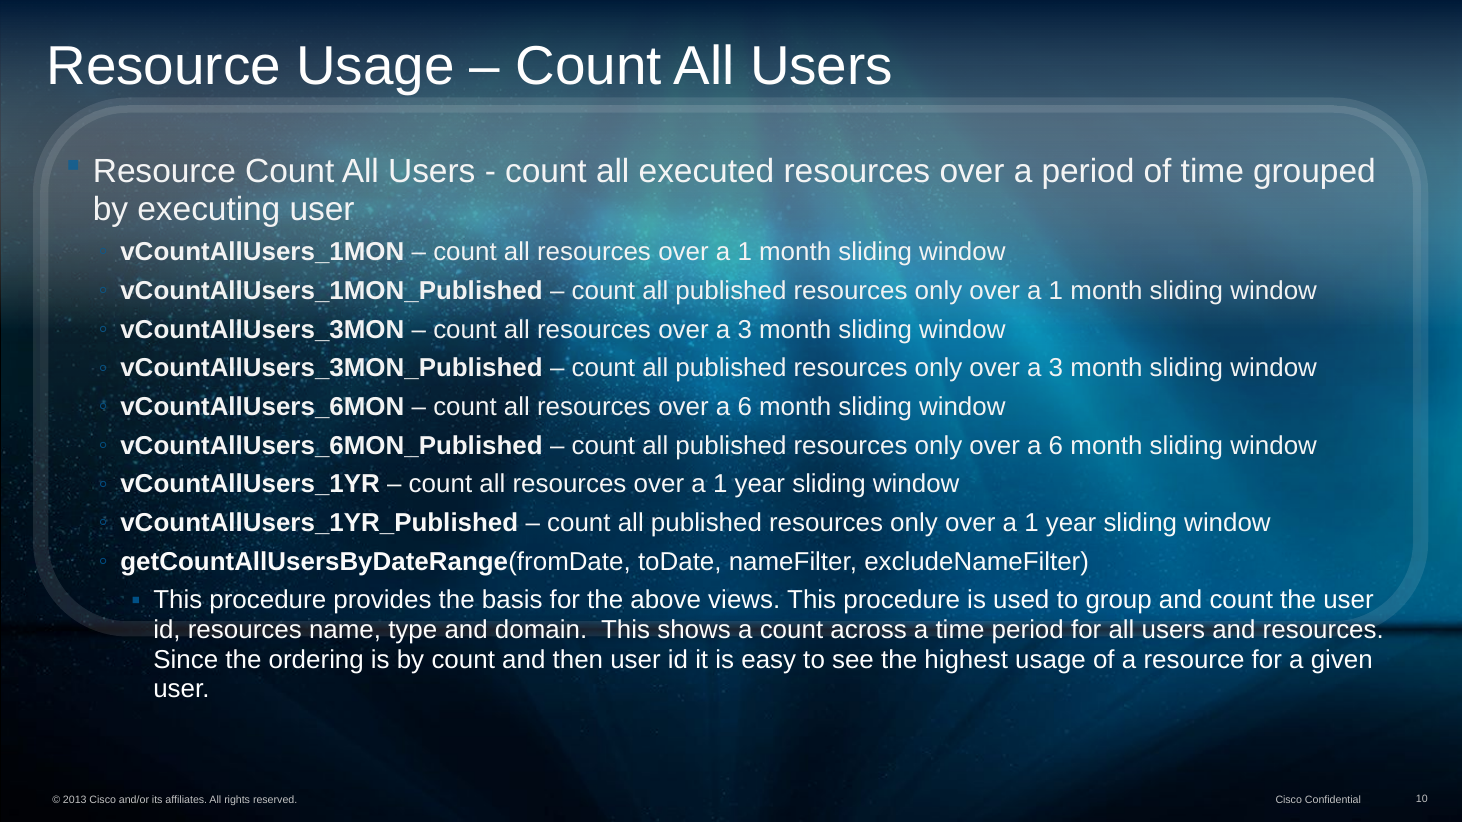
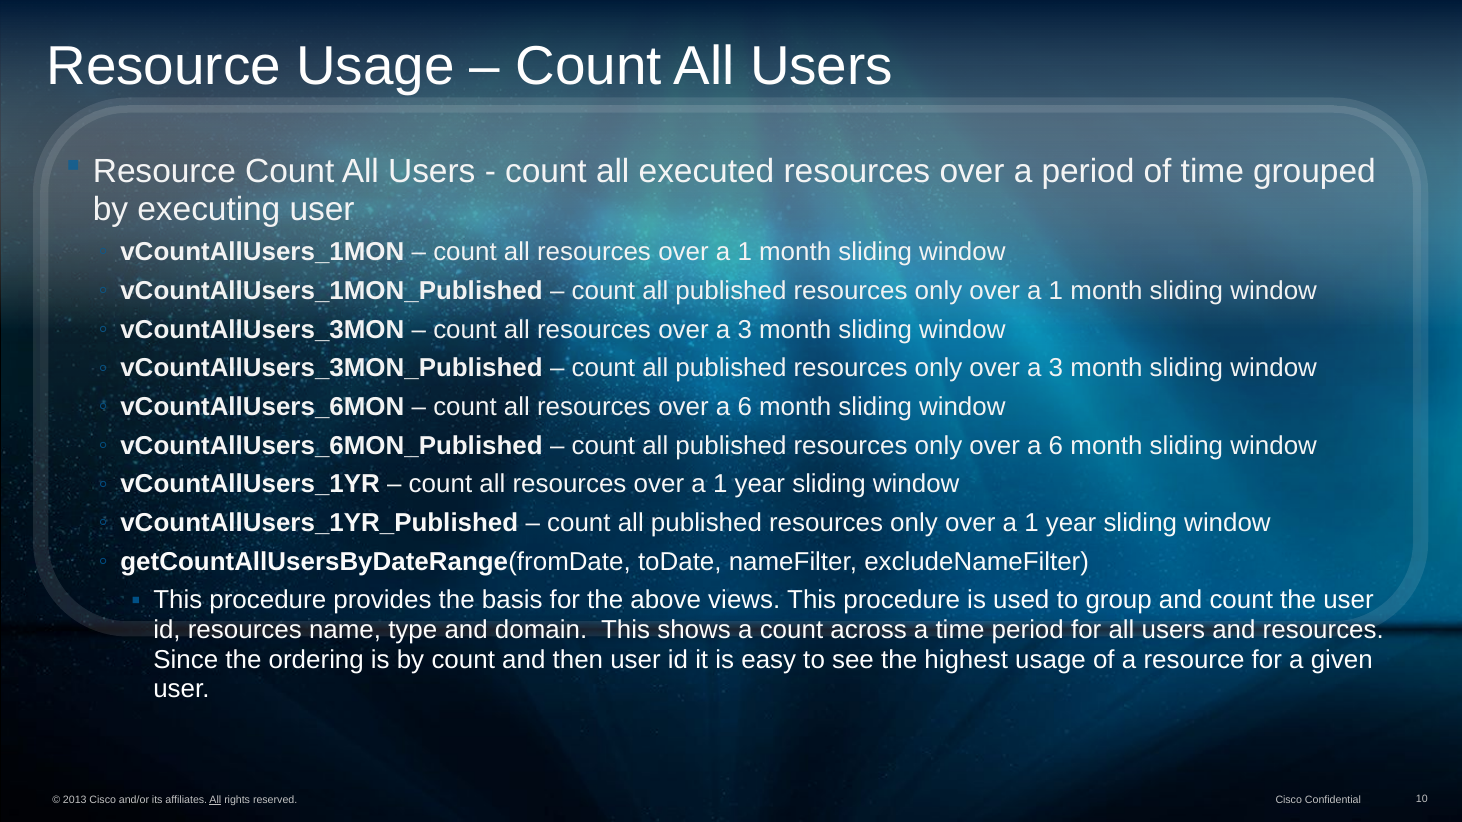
All at (215, 800) underline: none -> present
